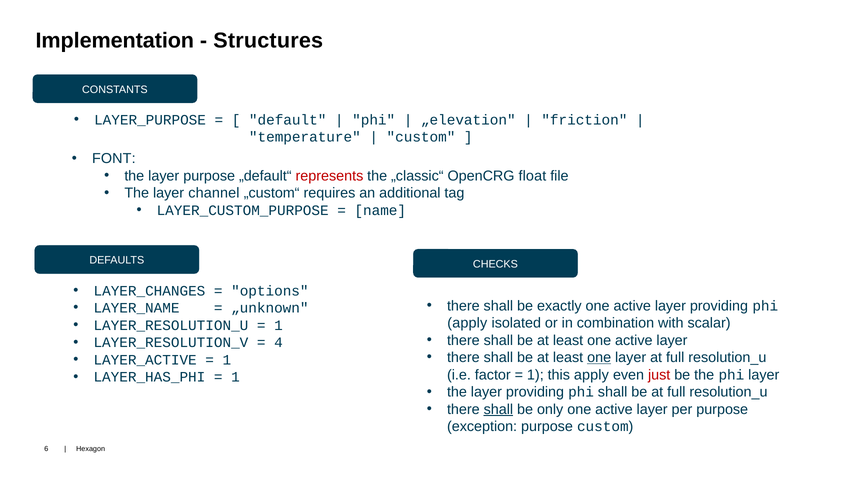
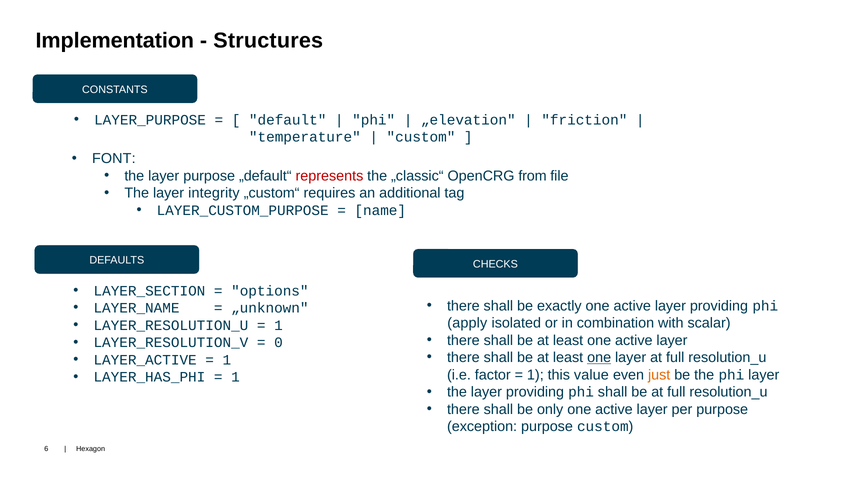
float: float -> from
channel: channel -> integrity
LAYER_CHANGES: LAYER_CHANGES -> LAYER_SECTION
4: 4 -> 0
this apply: apply -> value
just colour: red -> orange
shall at (498, 409) underline: present -> none
